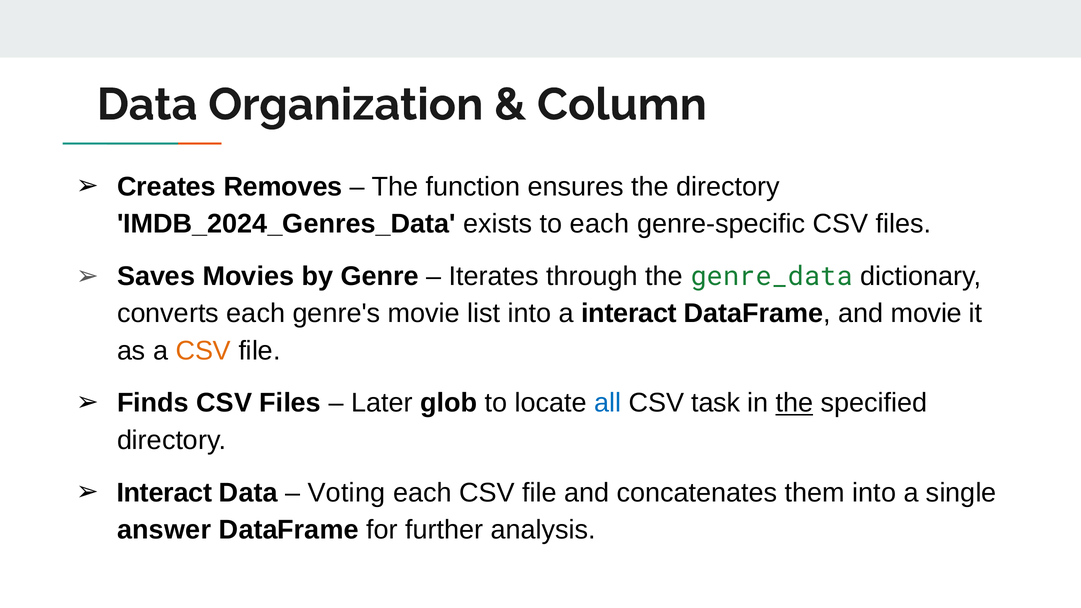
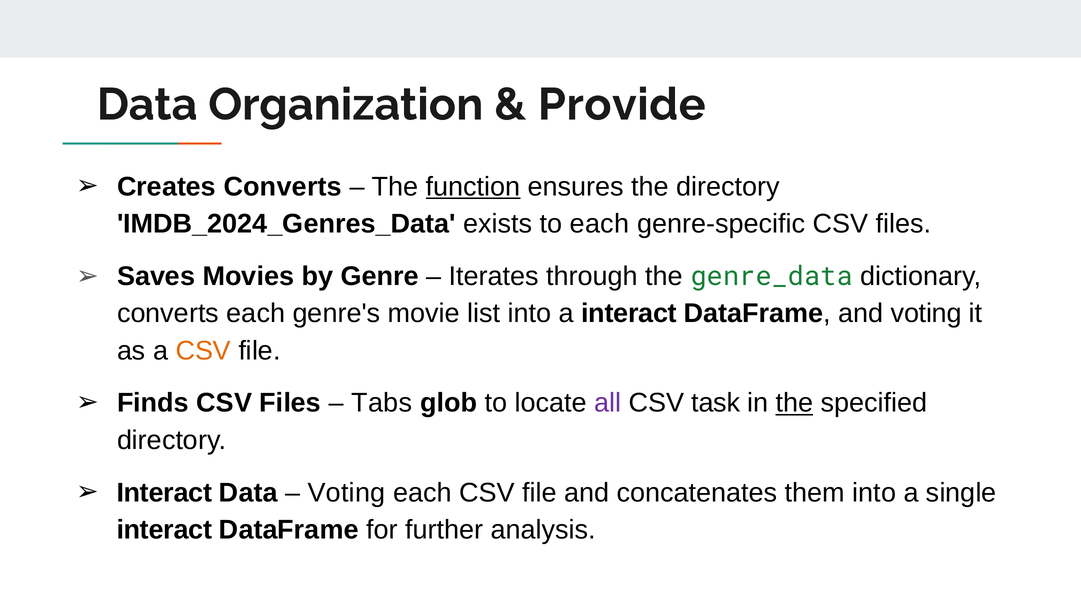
Column: Column -> Provide
Creates Removes: Removes -> Converts
function underline: none -> present
and movie: movie -> voting
Later: Later -> Tabs
all colour: blue -> purple
answer at (164, 530): answer -> interact
